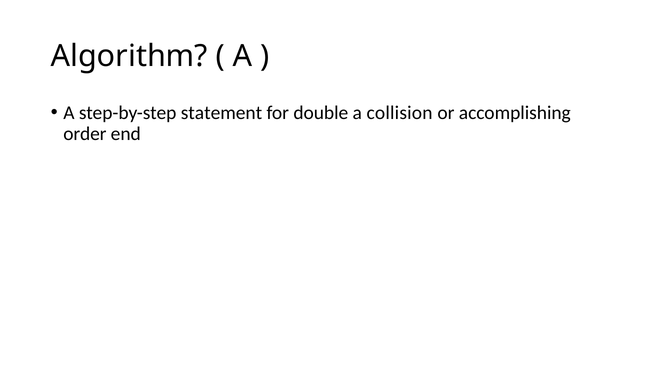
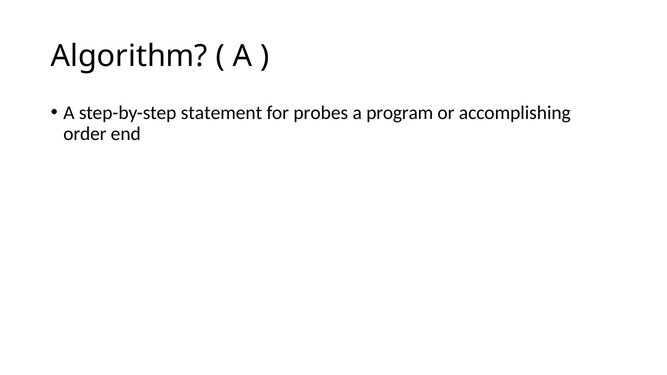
double: double -> probes
collision: collision -> program
